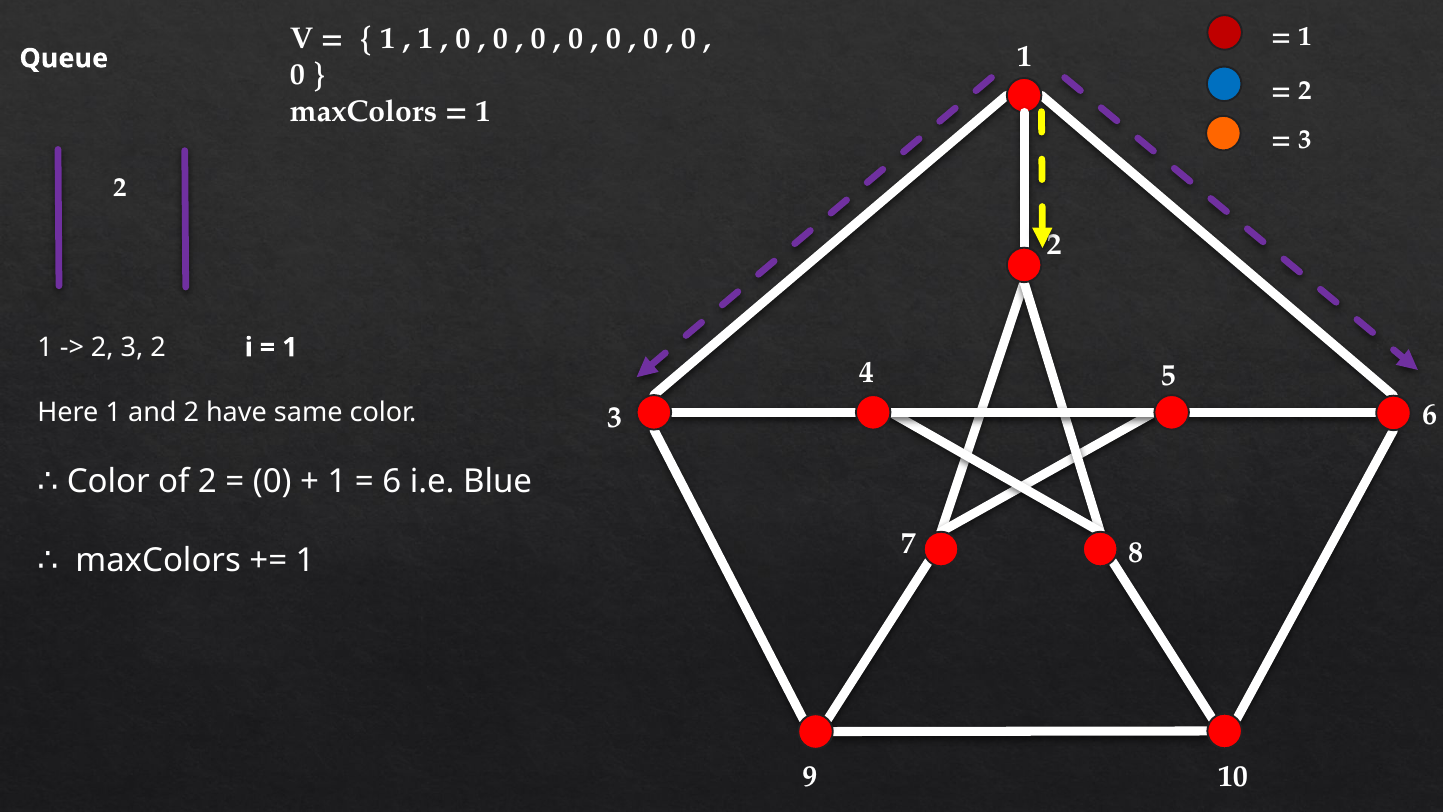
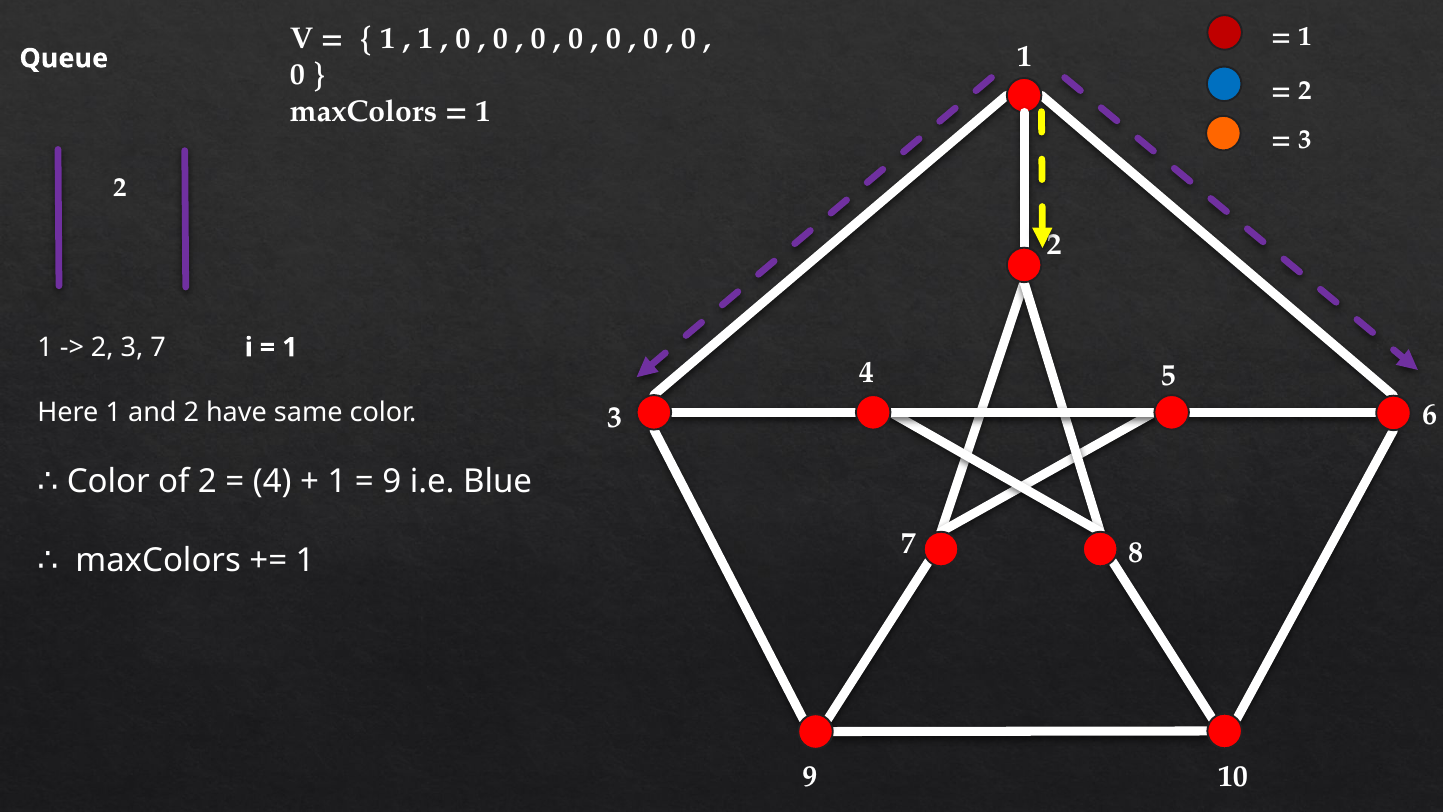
3 2: 2 -> 7
0 at (272, 481): 0 -> 4
6 at (392, 481): 6 -> 9
